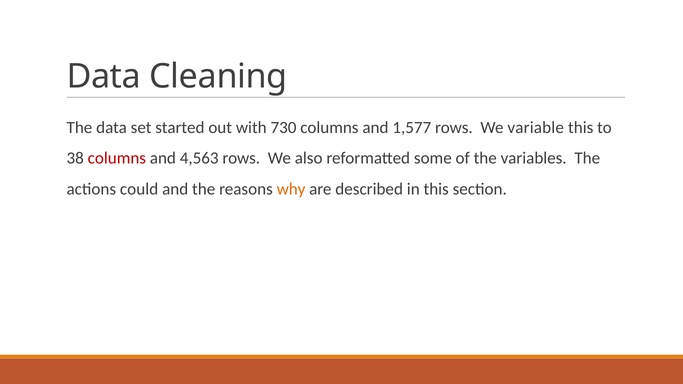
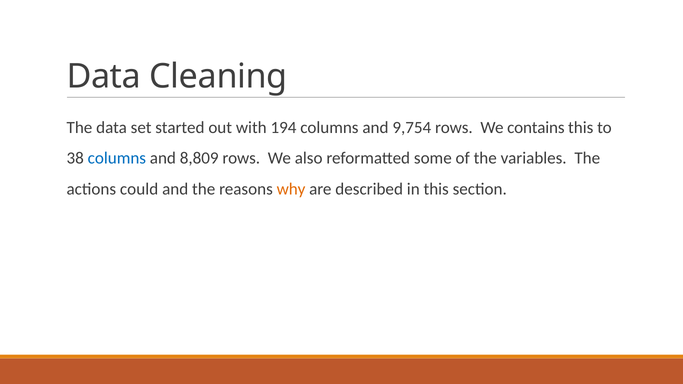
730: 730 -> 194
1,577: 1,577 -> 9,754
variable: variable -> contains
columns at (117, 158) colour: red -> blue
4,563: 4,563 -> 8,809
